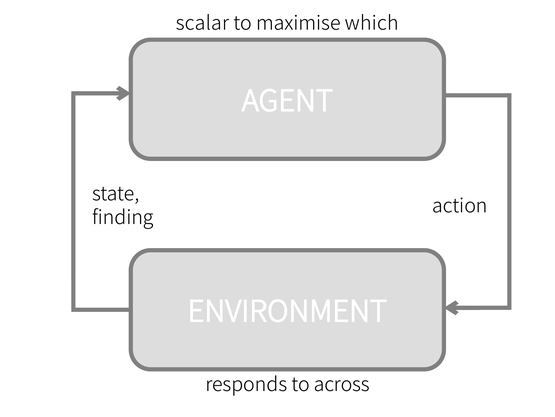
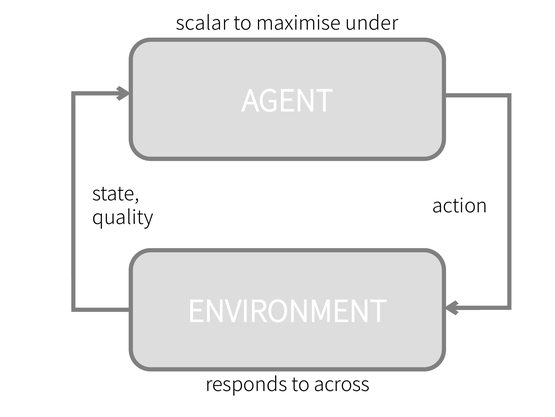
which: which -> under
finding: finding -> quality
